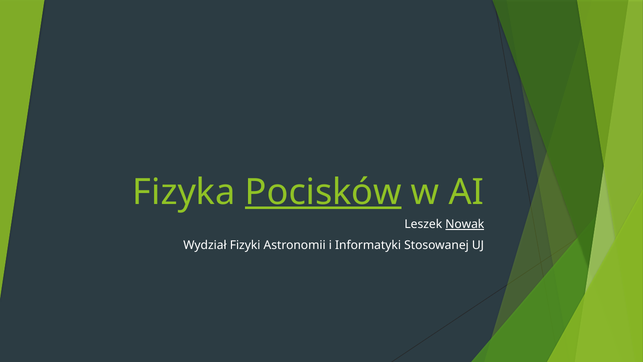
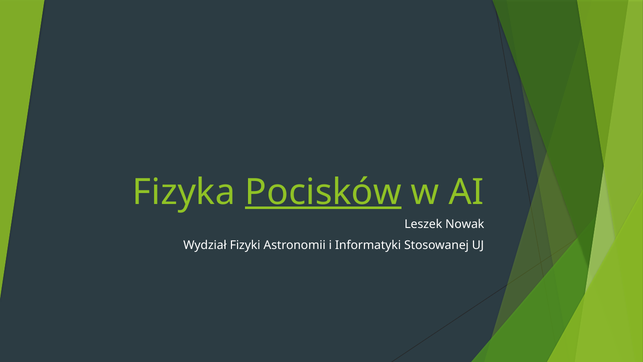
Nowak underline: present -> none
